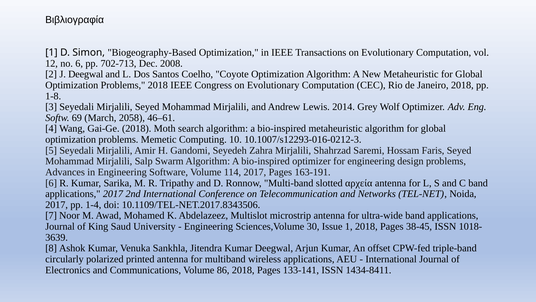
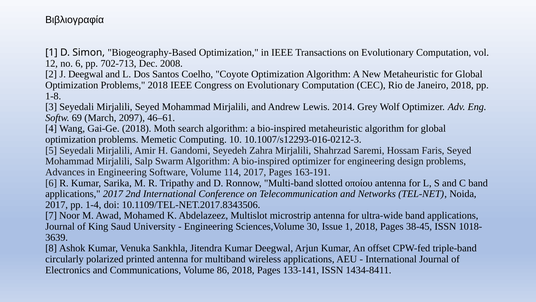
2058: 2058 -> 2097
αρχεία: αρχεία -> οποίου
